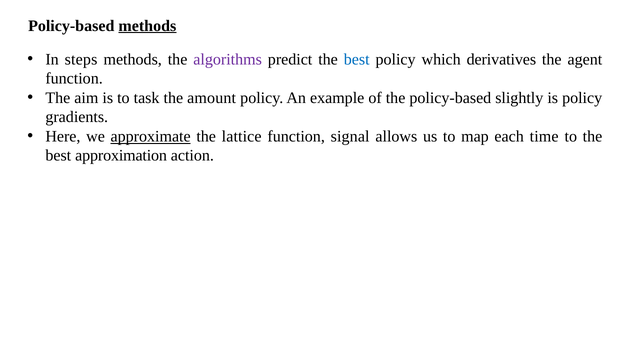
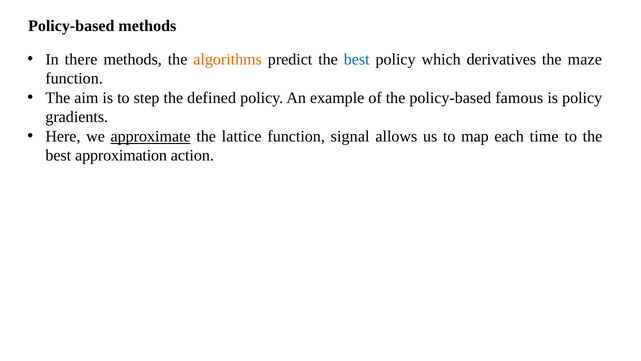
methods at (147, 26) underline: present -> none
steps: steps -> there
algorithms colour: purple -> orange
agent: agent -> maze
task: task -> step
amount: amount -> defined
slightly: slightly -> famous
